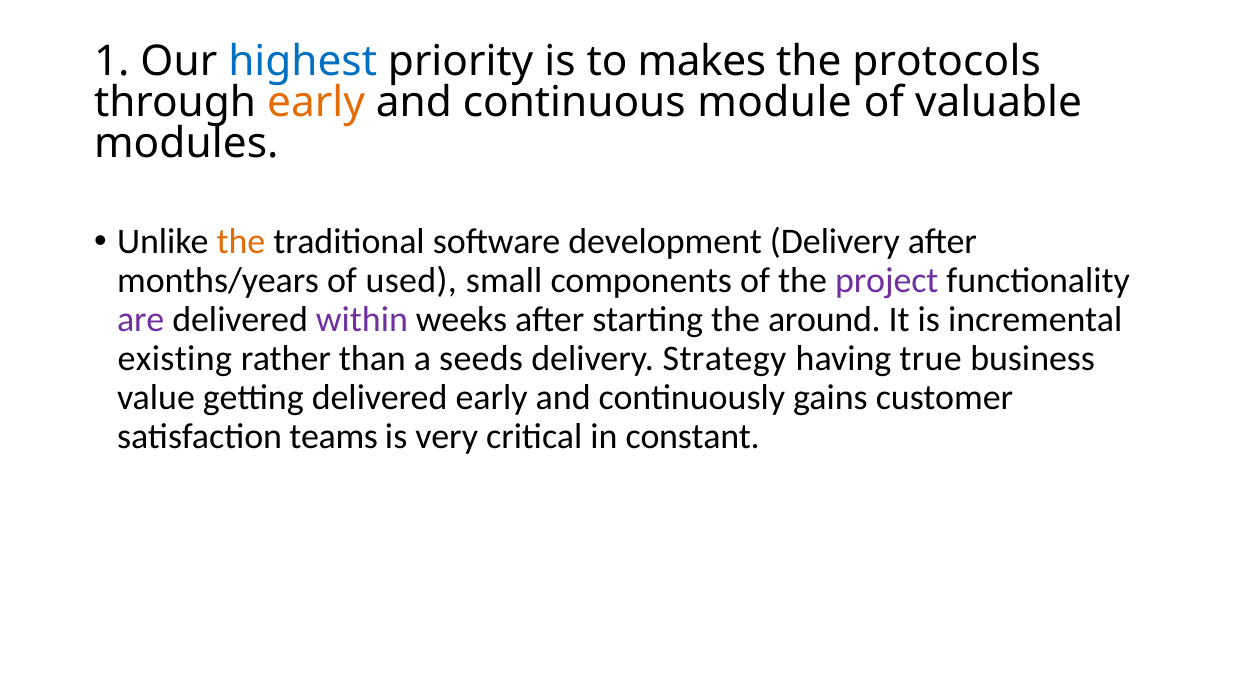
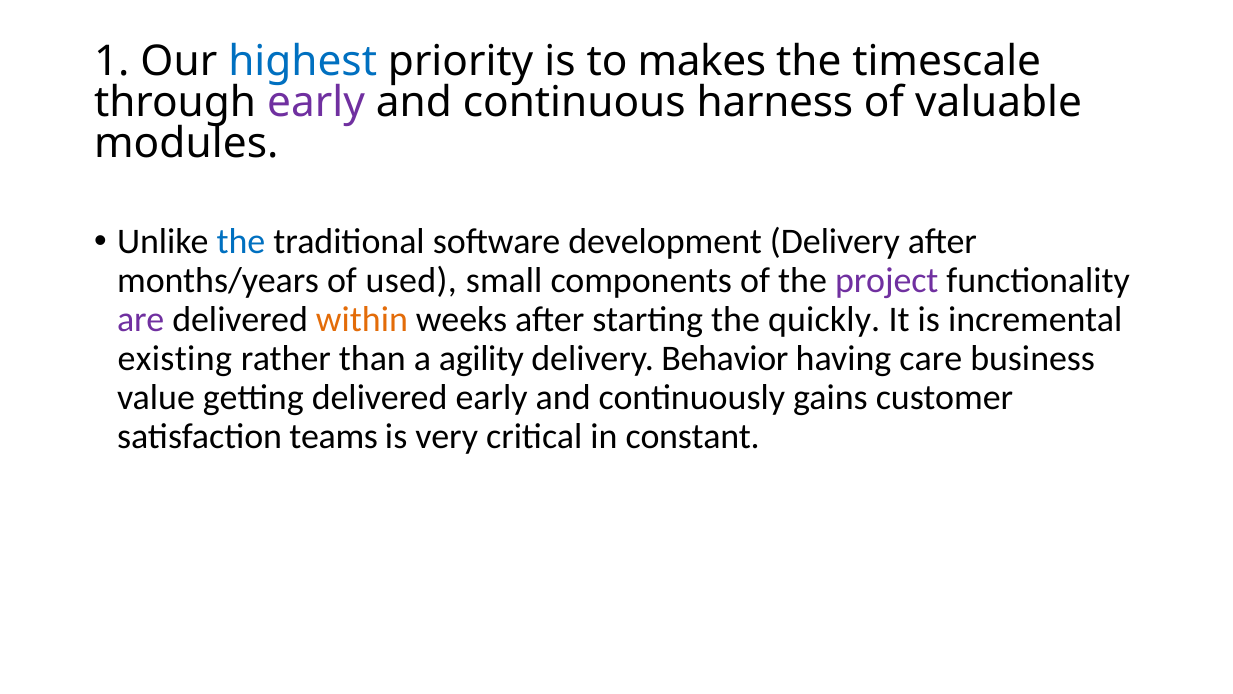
protocols: protocols -> timescale
early at (316, 102) colour: orange -> purple
module: module -> harness
the at (241, 242) colour: orange -> blue
within colour: purple -> orange
around: around -> quickly
seeds: seeds -> agility
Strategy: Strategy -> Behavior
true: true -> care
